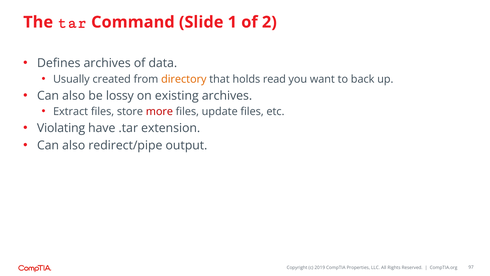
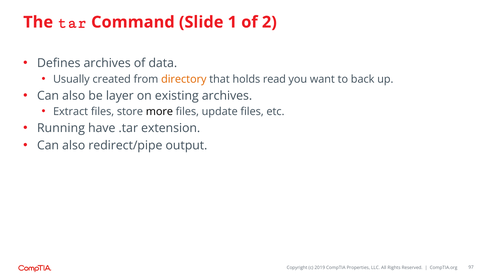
lossy: lossy -> layer
more colour: red -> black
Violating: Violating -> Running
